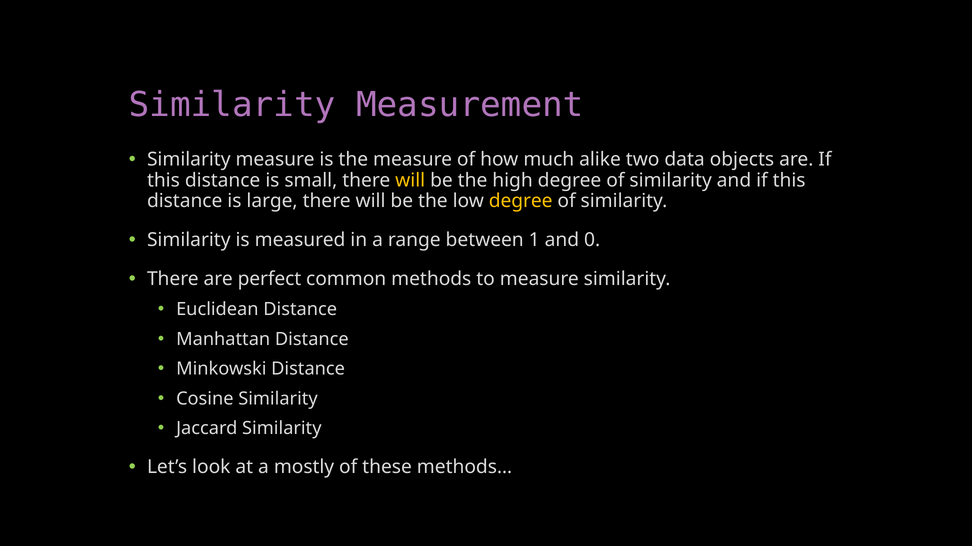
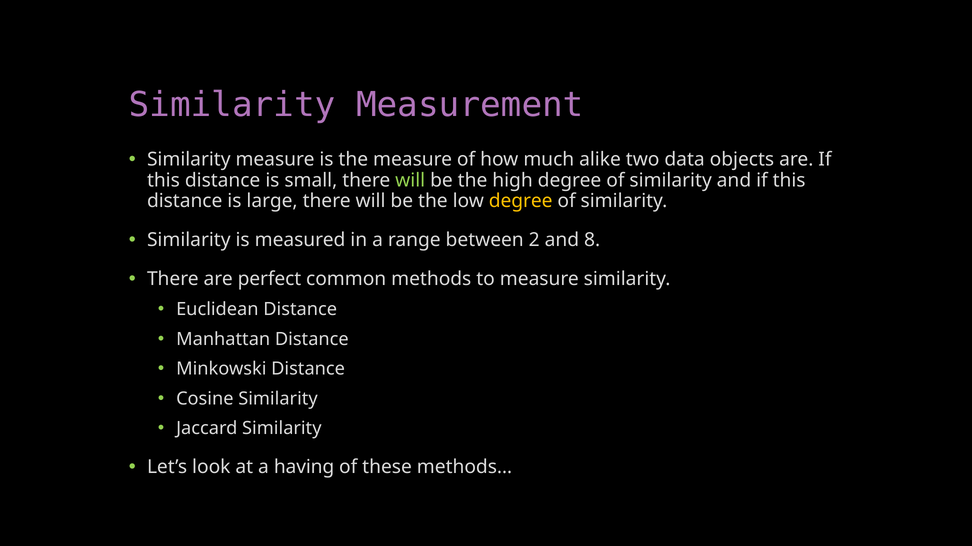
will at (410, 180) colour: yellow -> light green
1: 1 -> 2
0: 0 -> 8
mostly: mostly -> having
